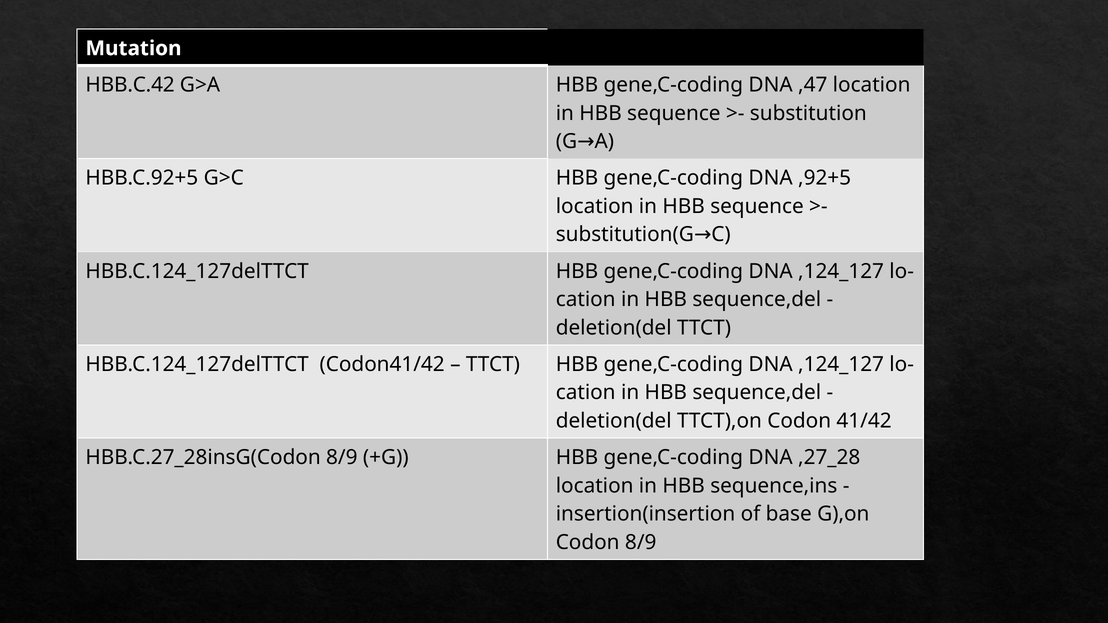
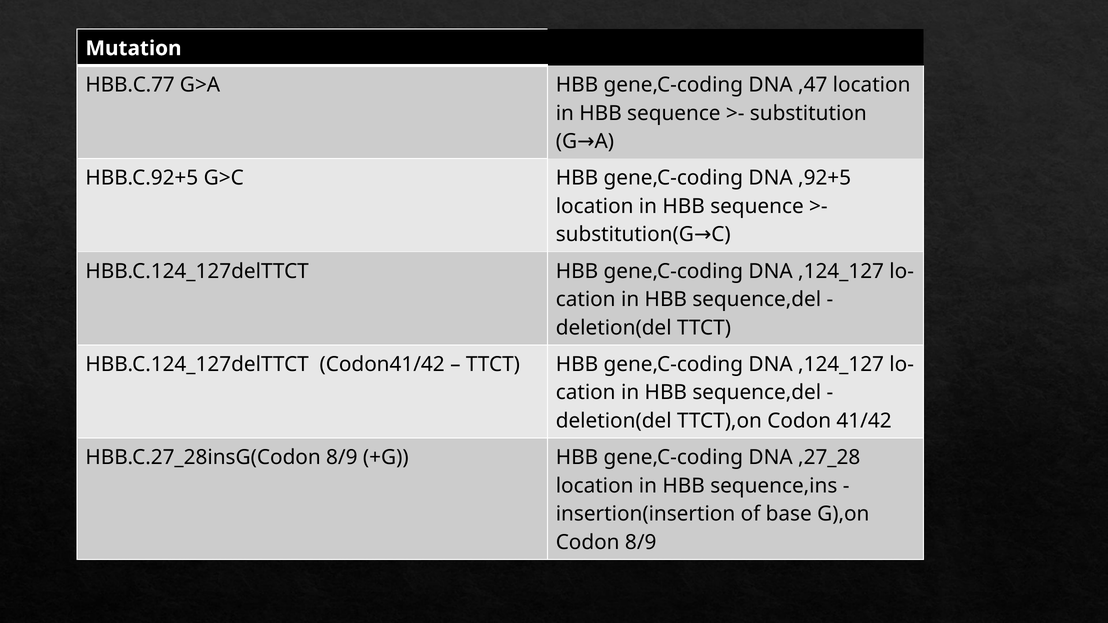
HBB.C.42: HBB.C.42 -> HBB.C.77
